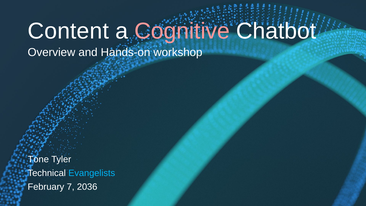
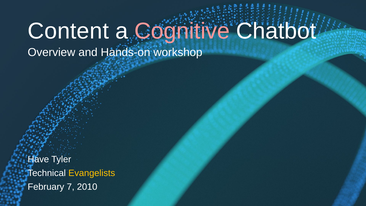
Tone: Tone -> Have
Evangelists colour: light blue -> yellow
2036: 2036 -> 2010
